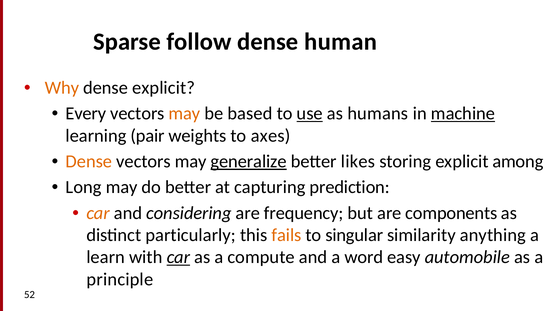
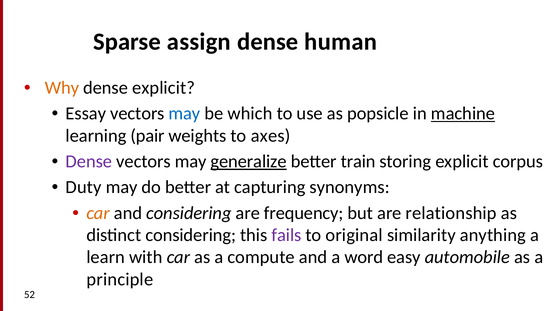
follow: follow -> assign
Every: Every -> Essay
may at (184, 114) colour: orange -> blue
based: based -> which
use underline: present -> none
humans: humans -> popsicle
Dense at (89, 162) colour: orange -> purple
likes: likes -> train
among: among -> corpus
Long: Long -> Duty
prediction: prediction -> synonyms
components: components -> relationship
distinct particularly: particularly -> considering
fails colour: orange -> purple
singular: singular -> original
car at (178, 258) underline: present -> none
